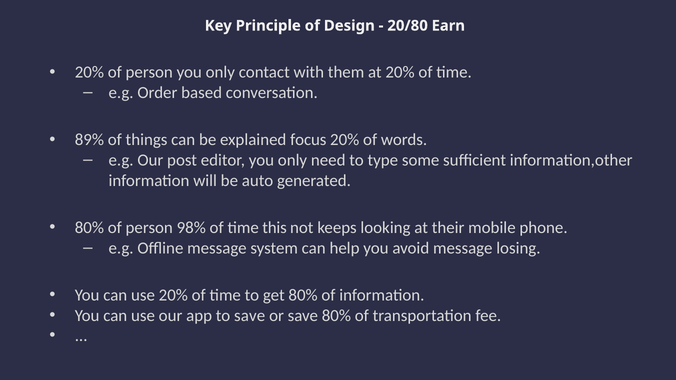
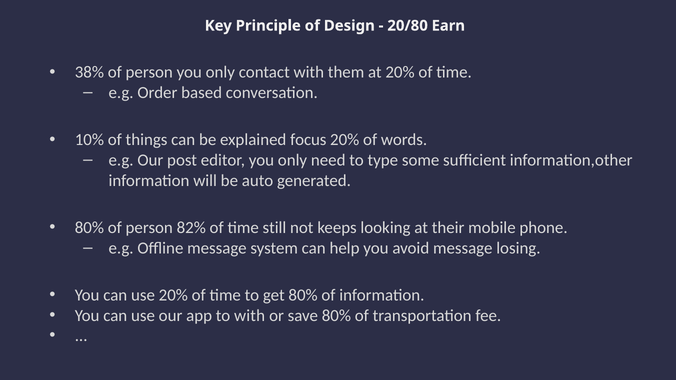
20% at (89, 72): 20% -> 38%
89%: 89% -> 10%
98%: 98% -> 82%
this: this -> still
to save: save -> with
